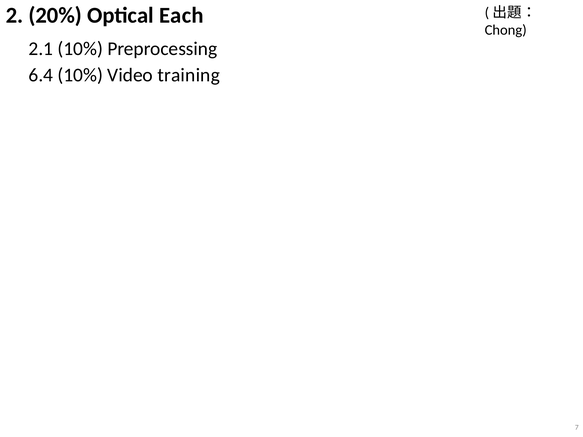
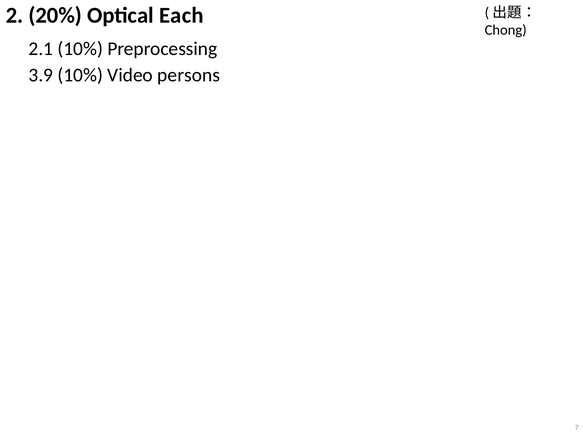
6.4: 6.4 -> 3.9
training: training -> persons
